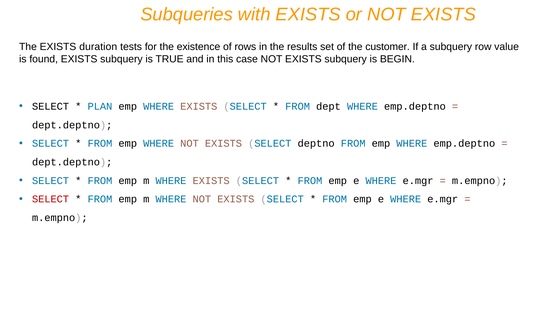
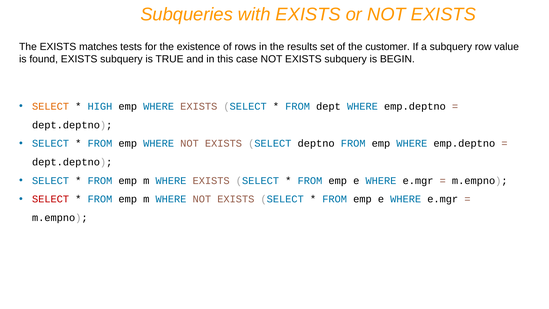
duration: duration -> matches
SELECT at (51, 106) colour: black -> orange
PLAN: PLAN -> HIGH
